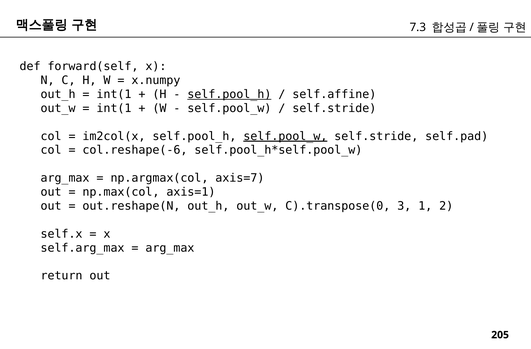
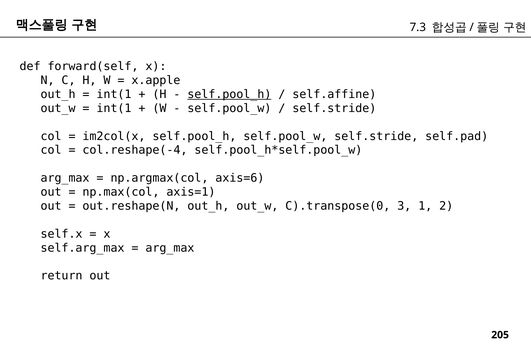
x.numpy: x.numpy -> x.apple
self.pool_w at (285, 136) underline: present -> none
col.reshape(-6: col.reshape(-6 -> col.reshape(-4
axis=7: axis=7 -> axis=6
